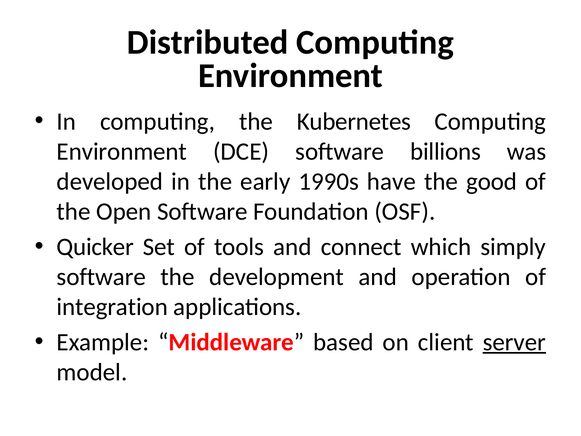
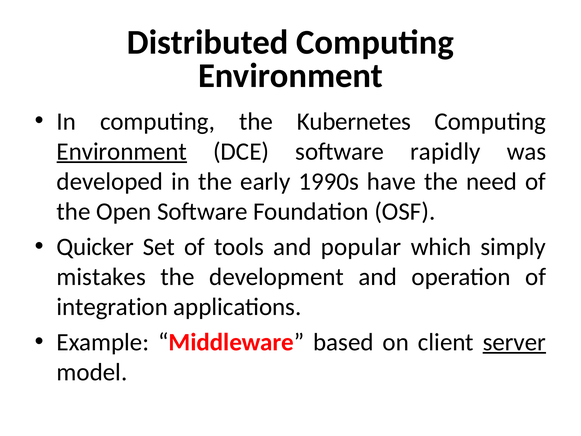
Environment at (122, 151) underline: none -> present
billions: billions -> rapidly
good: good -> need
connect: connect -> popular
software at (101, 277): software -> mistakes
